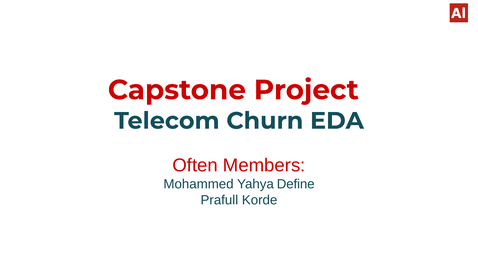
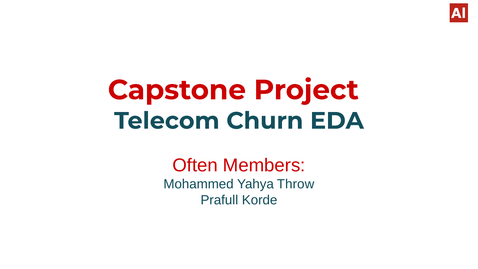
Define: Define -> Throw
